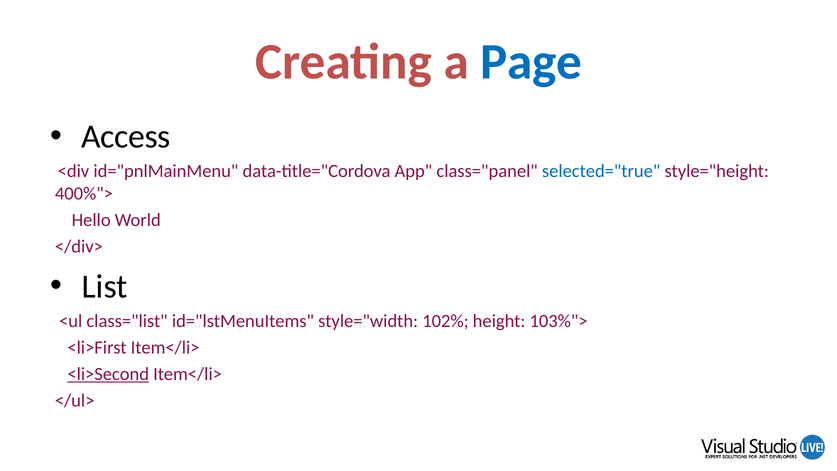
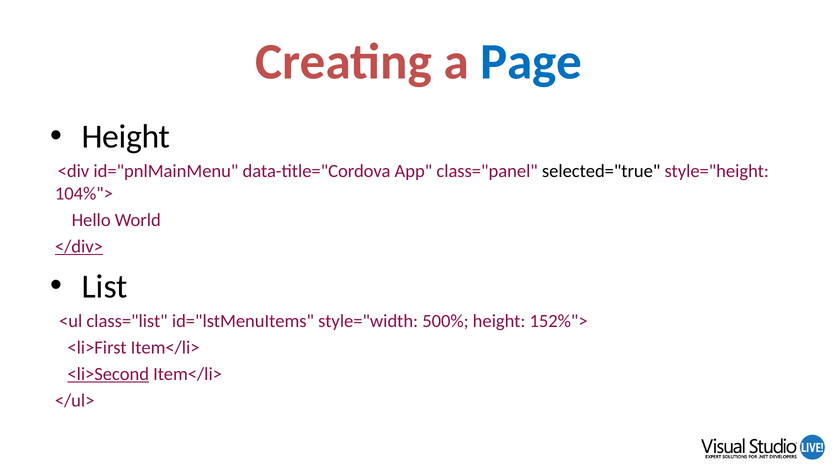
Access at (126, 137): Access -> Height
selected="true colour: blue -> black
400%">: 400%"> -> 104%">
</div> underline: none -> present
102%: 102% -> 500%
103%">: 103%"> -> 152%">
